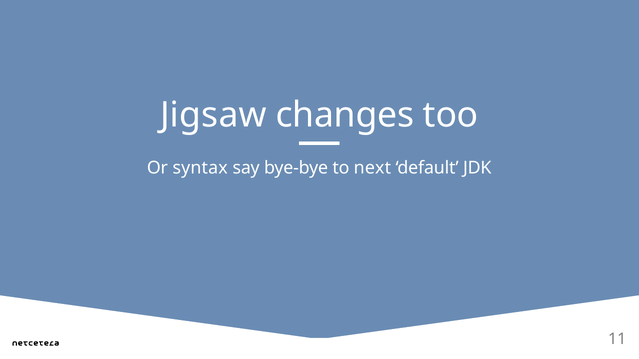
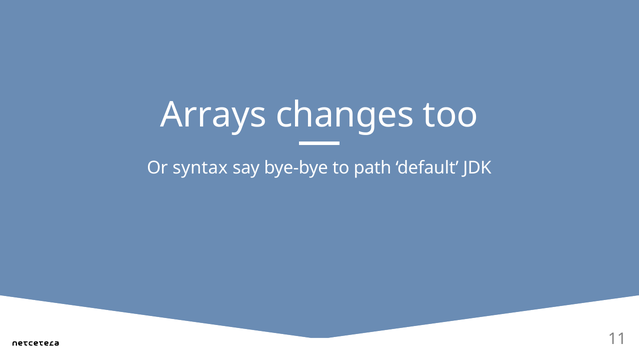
Jigsaw: Jigsaw -> Arrays
next: next -> path
